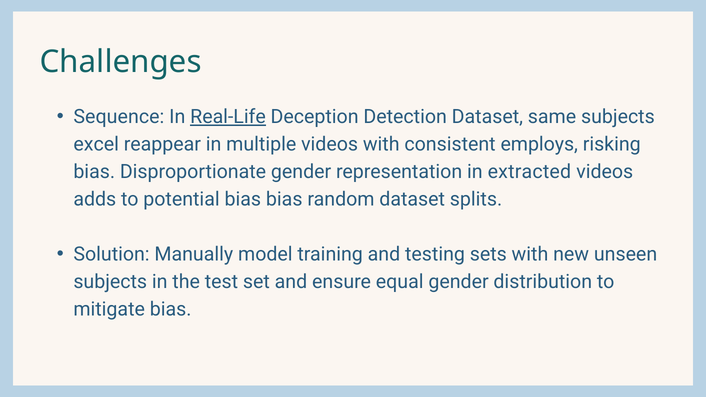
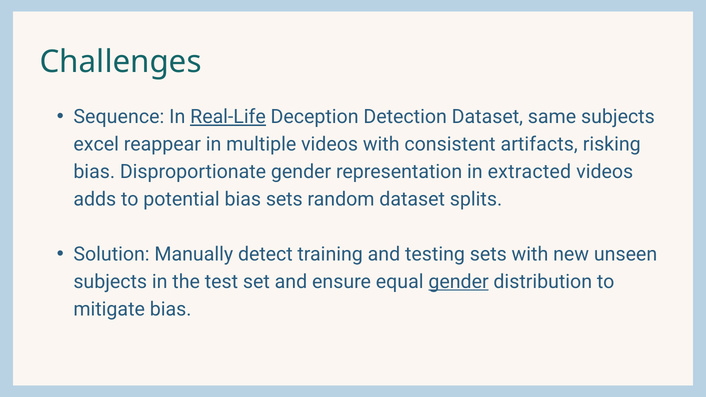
employs: employs -> artifacts
bias bias: bias -> sets
model: model -> detect
gender at (459, 282) underline: none -> present
